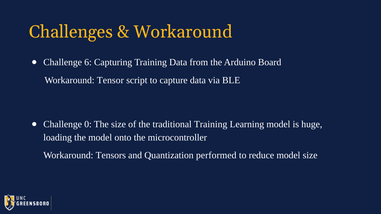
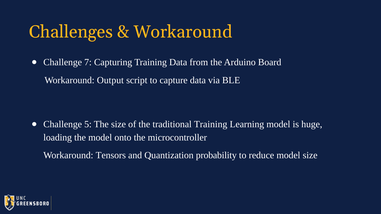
6: 6 -> 7
Tensor: Tensor -> Output
0: 0 -> 5
performed: performed -> probability
